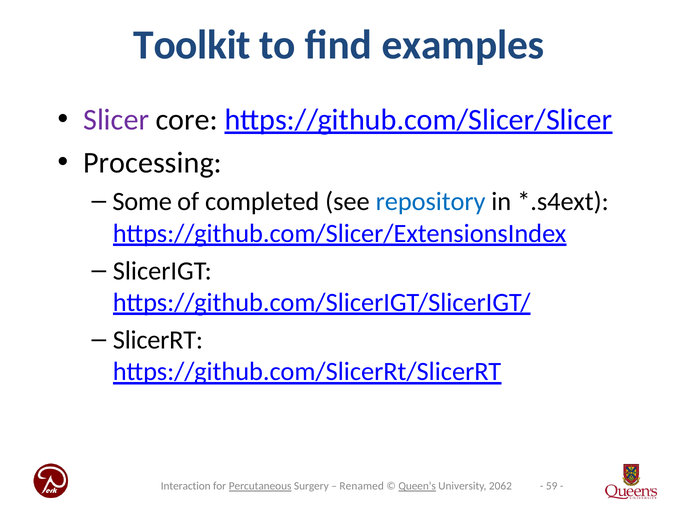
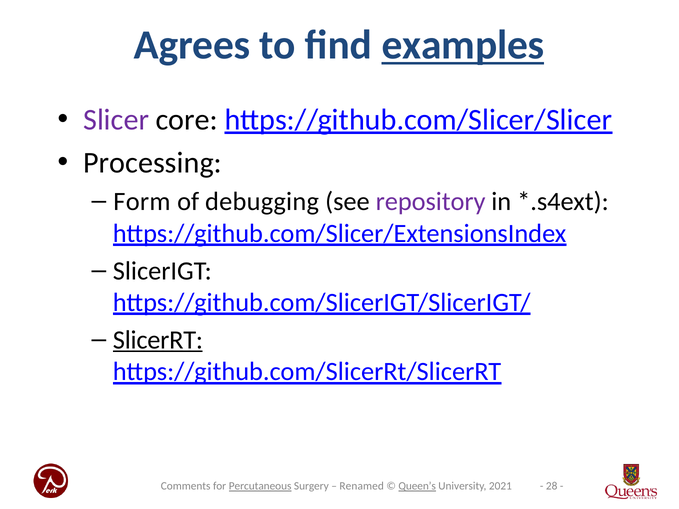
Toolkit: Toolkit -> Agrees
examples underline: none -> present
Some: Some -> Form
completed: completed -> debugging
repository colour: blue -> purple
SlicerRT underline: none -> present
59: 59 -> 28
Interaction: Interaction -> Comments
2062: 2062 -> 2021
